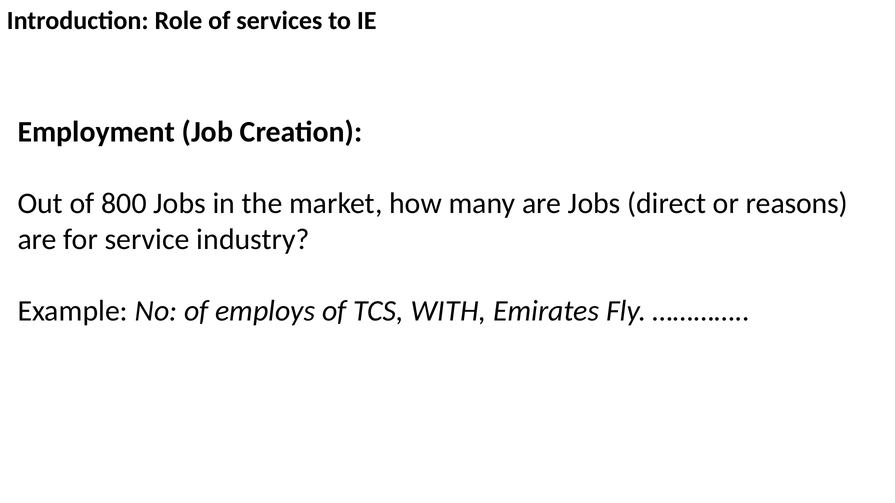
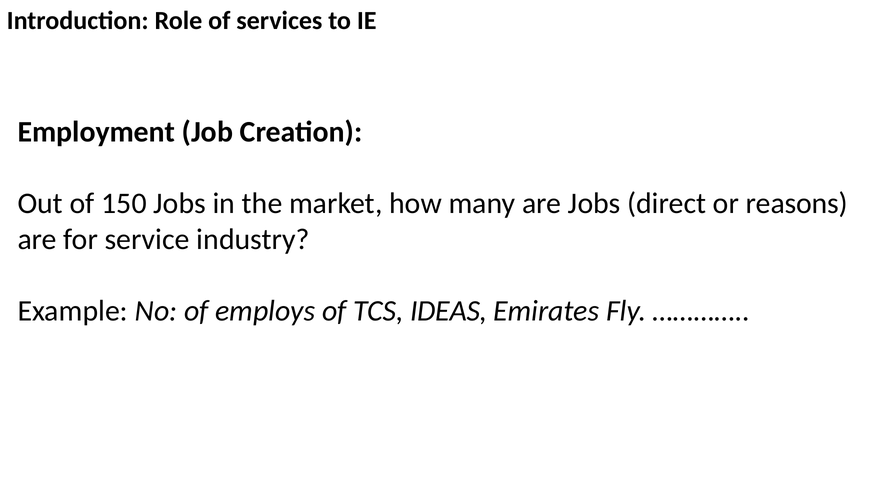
800: 800 -> 150
WITH: WITH -> IDEAS
